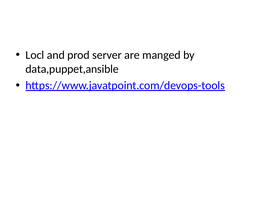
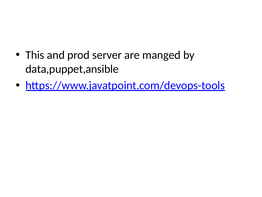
Locl: Locl -> This
